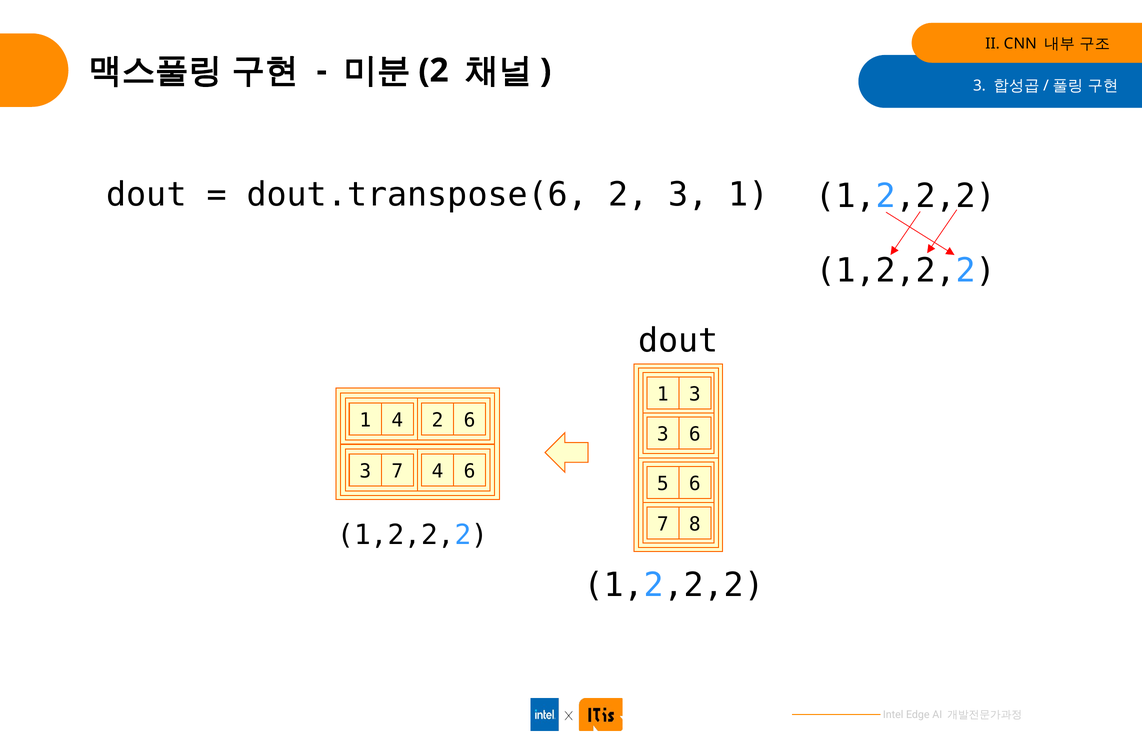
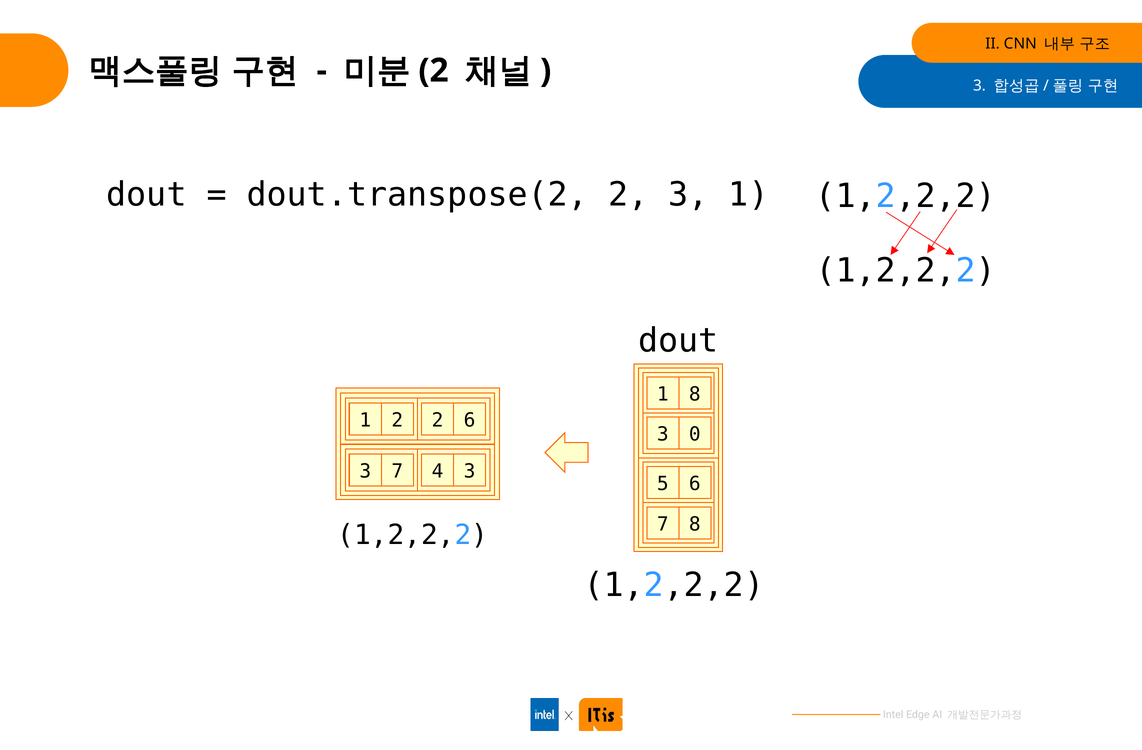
dout.transpose(6: dout.transpose(6 -> dout.transpose(2
1 3: 3 -> 8
1 4: 4 -> 2
3 6: 6 -> 0
4 6: 6 -> 3
